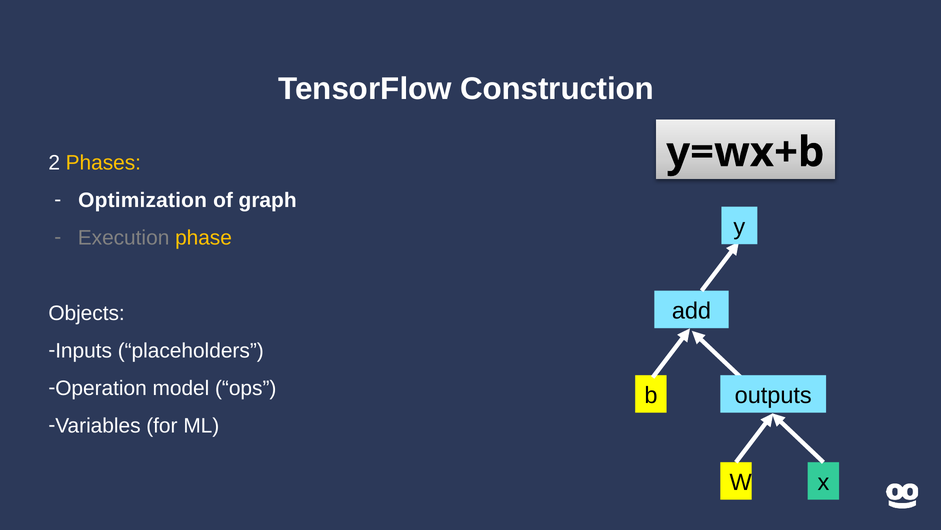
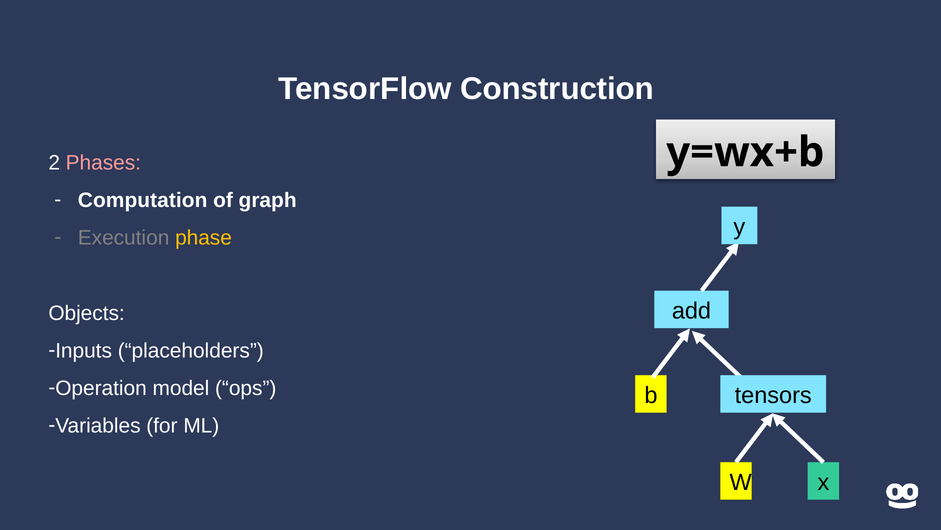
Phases colour: yellow -> pink
Optimization: Optimization -> Computation
outputs: outputs -> tensors
